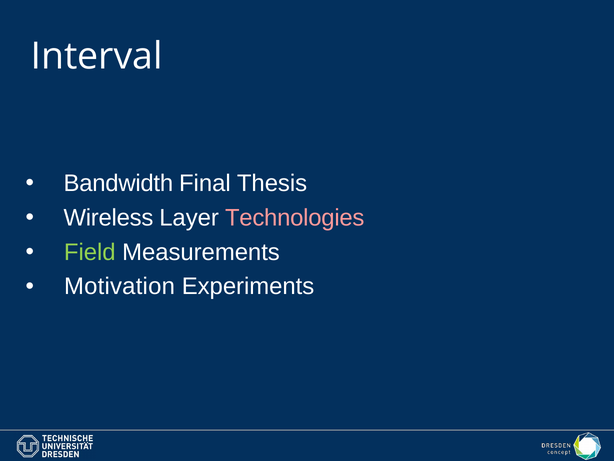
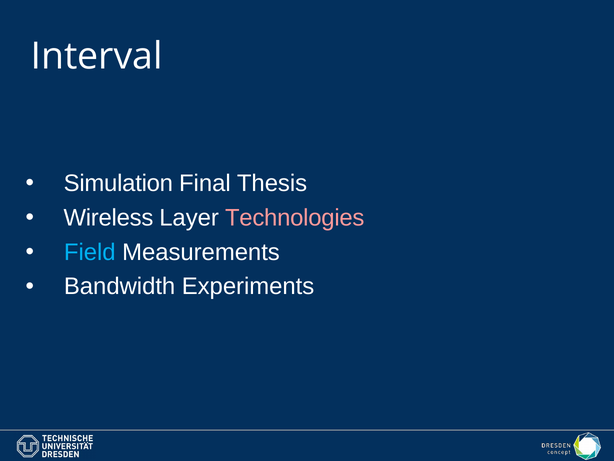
Bandwidth: Bandwidth -> Simulation
Field colour: light green -> light blue
Motivation: Motivation -> Bandwidth
